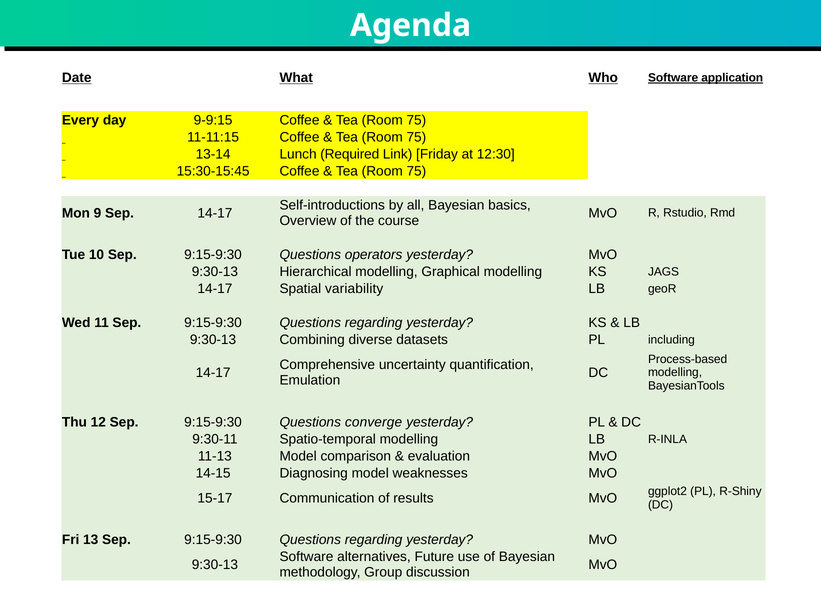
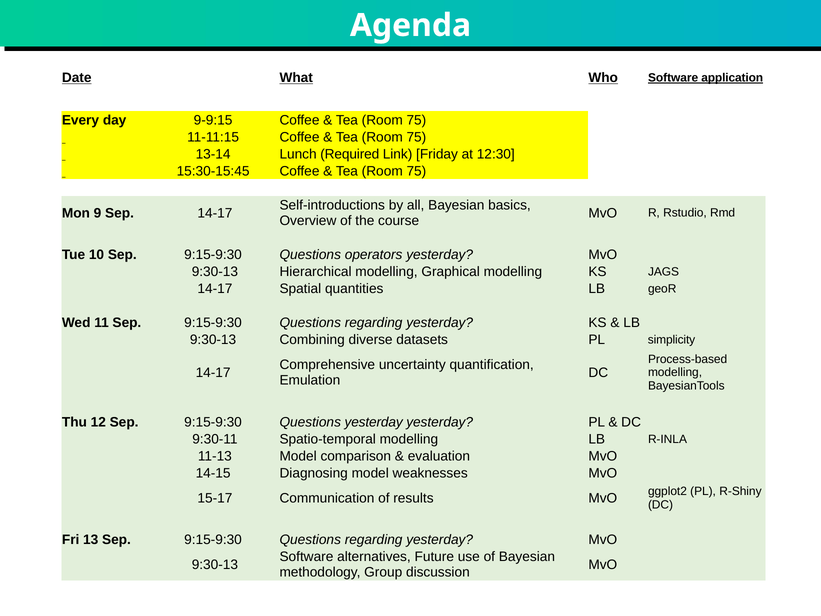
variability: variability -> quantities
including: including -> simplicity
Questions converge: converge -> yesterday
